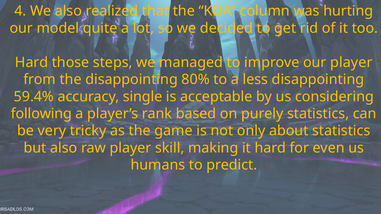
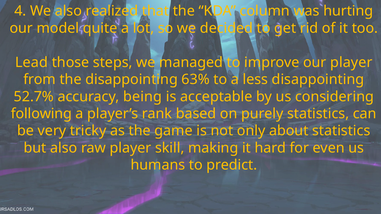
Hard at (32, 62): Hard -> Lead
80%: 80% -> 63%
59.4%: 59.4% -> 52.7%
single: single -> being
